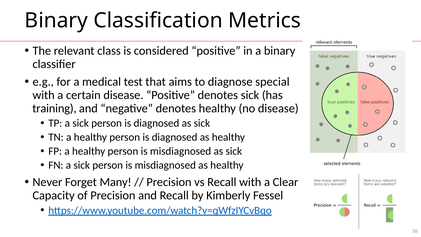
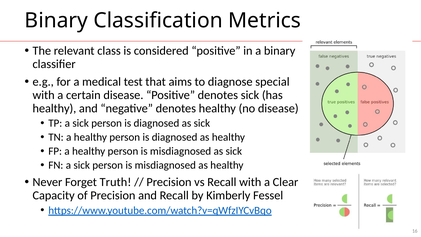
training at (54, 108): training -> healthy
Many: Many -> Truth
